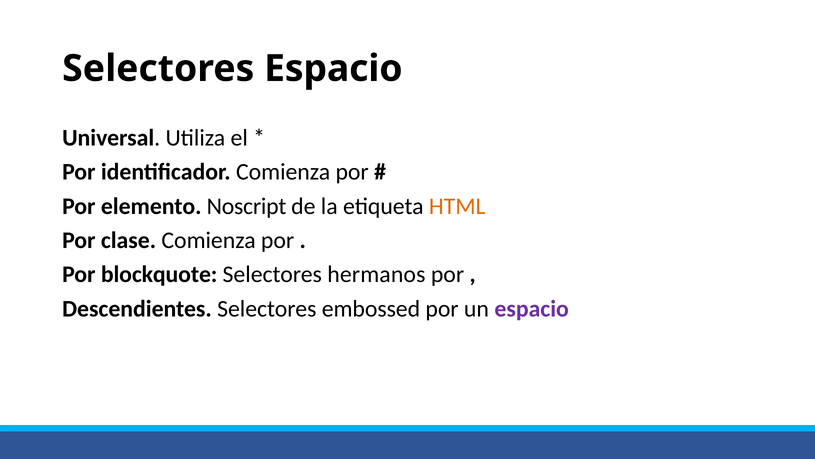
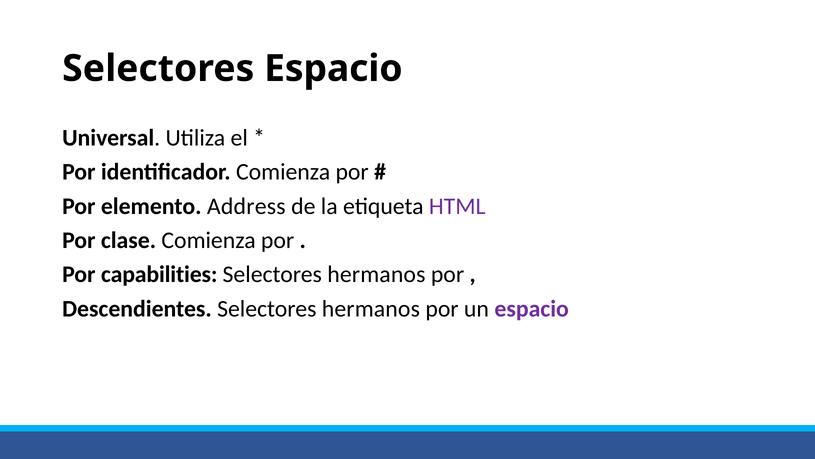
Noscript: Noscript -> Address
HTML colour: orange -> purple
blockquote: blockquote -> capabilities
Descendientes Selectores embossed: embossed -> hermanos
